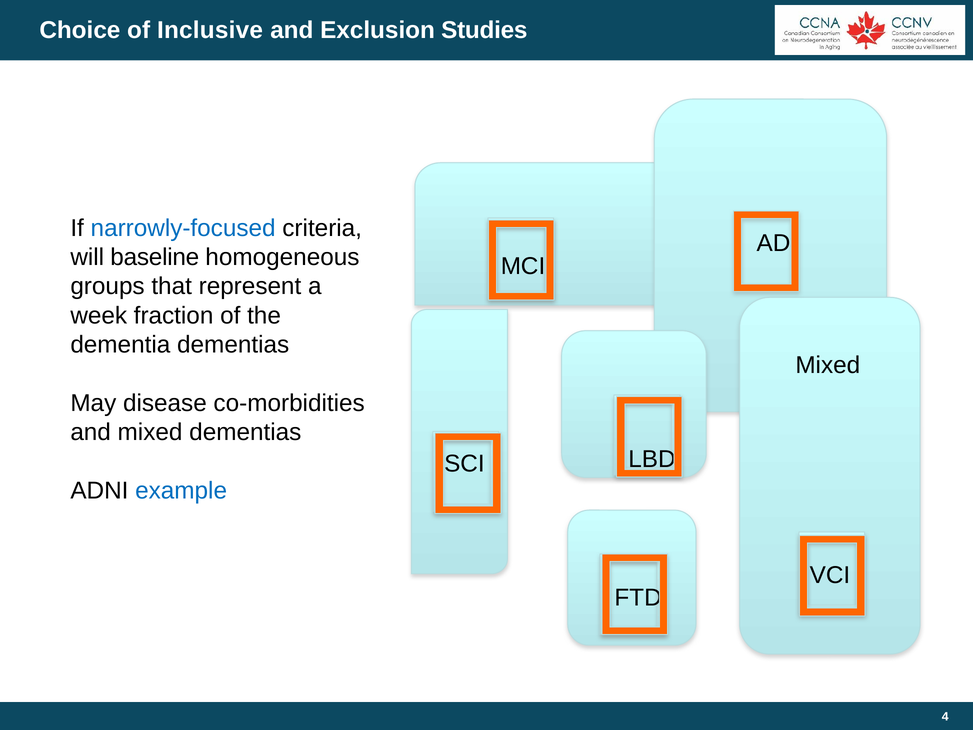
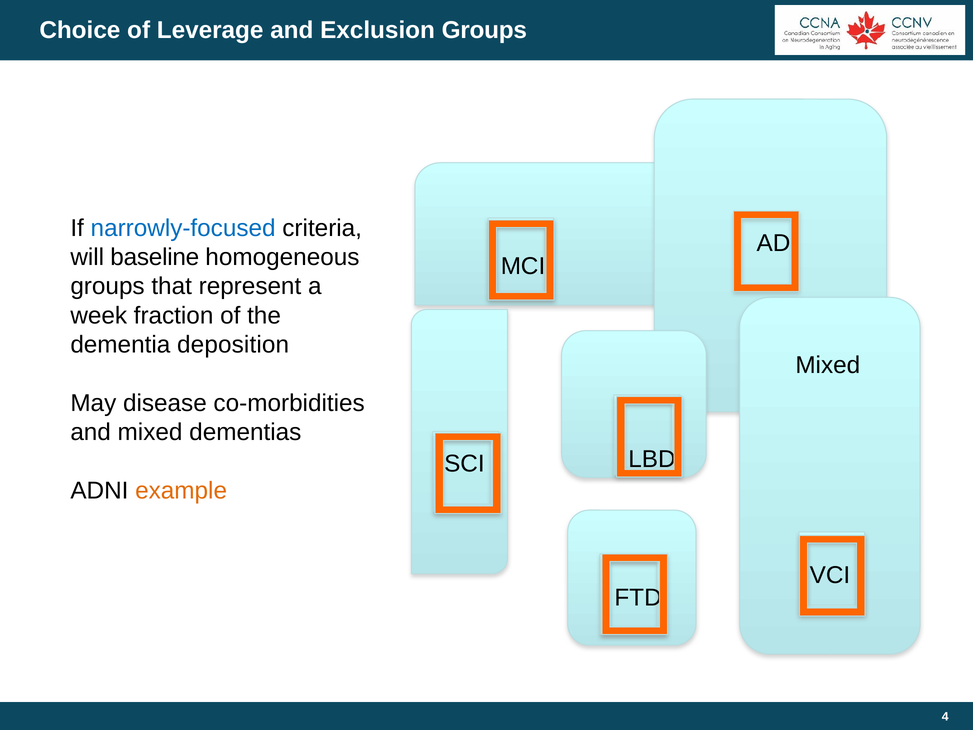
Inclusive: Inclusive -> Leverage
Exclusion Studies: Studies -> Groups
dementia dementias: dementias -> deposition
example colour: blue -> orange
